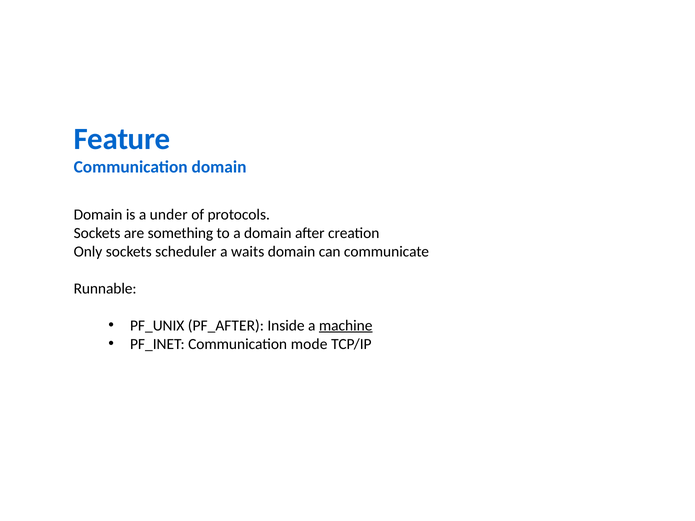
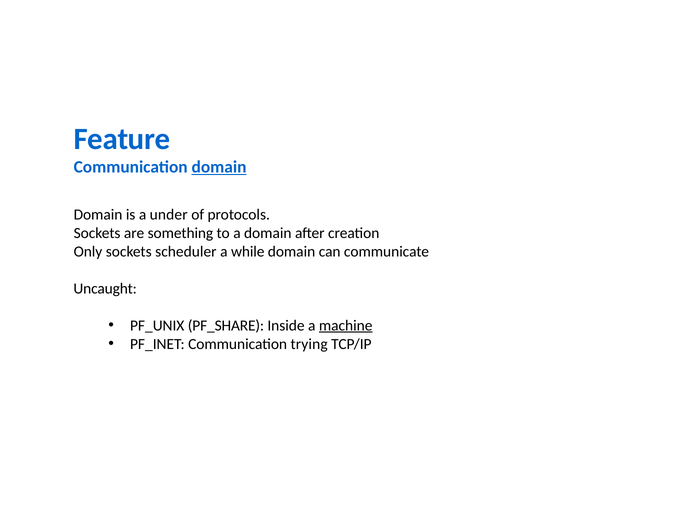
domain at (219, 167) underline: none -> present
waits: waits -> while
Runnable: Runnable -> Uncaught
PF_AFTER: PF_AFTER -> PF_SHARE
mode: mode -> trying
